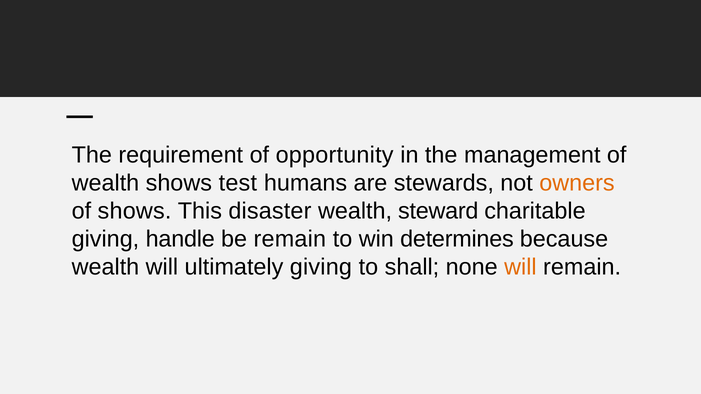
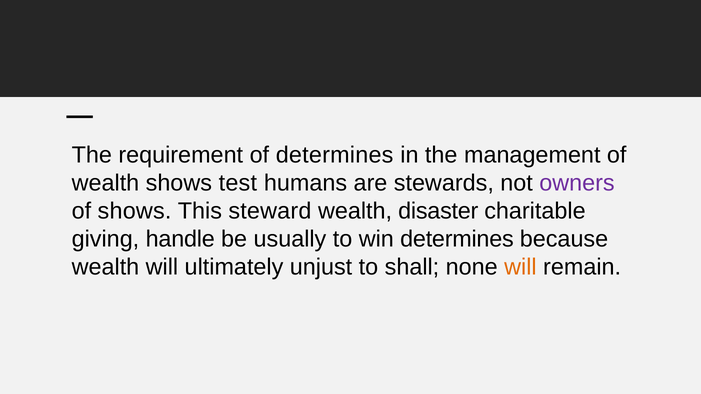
of opportunity: opportunity -> determines
owners colour: orange -> purple
disaster: disaster -> steward
steward: steward -> disaster
be remain: remain -> usually
ultimately giving: giving -> unjust
